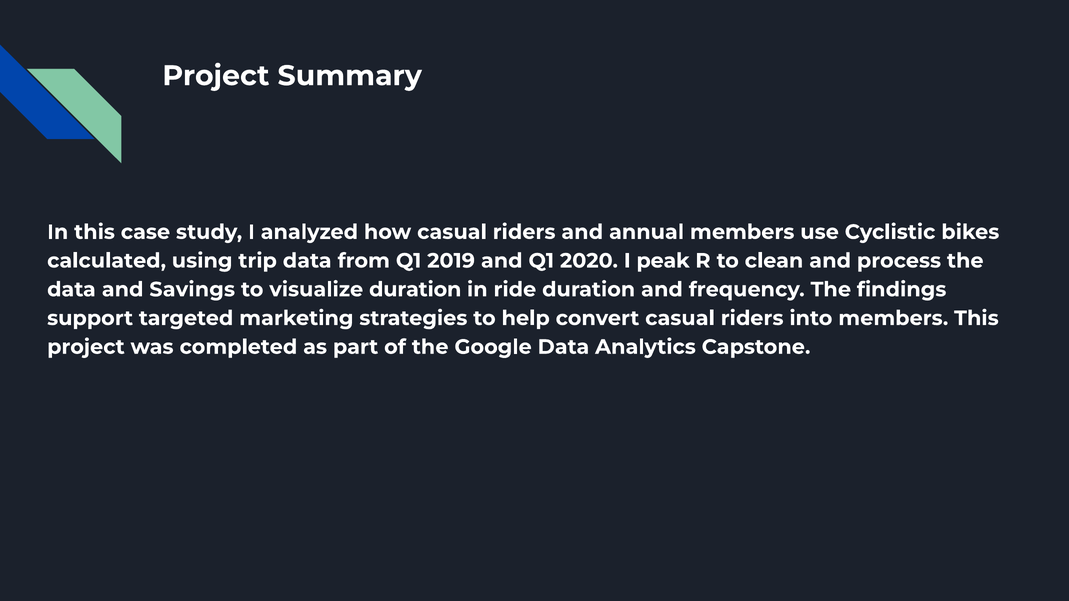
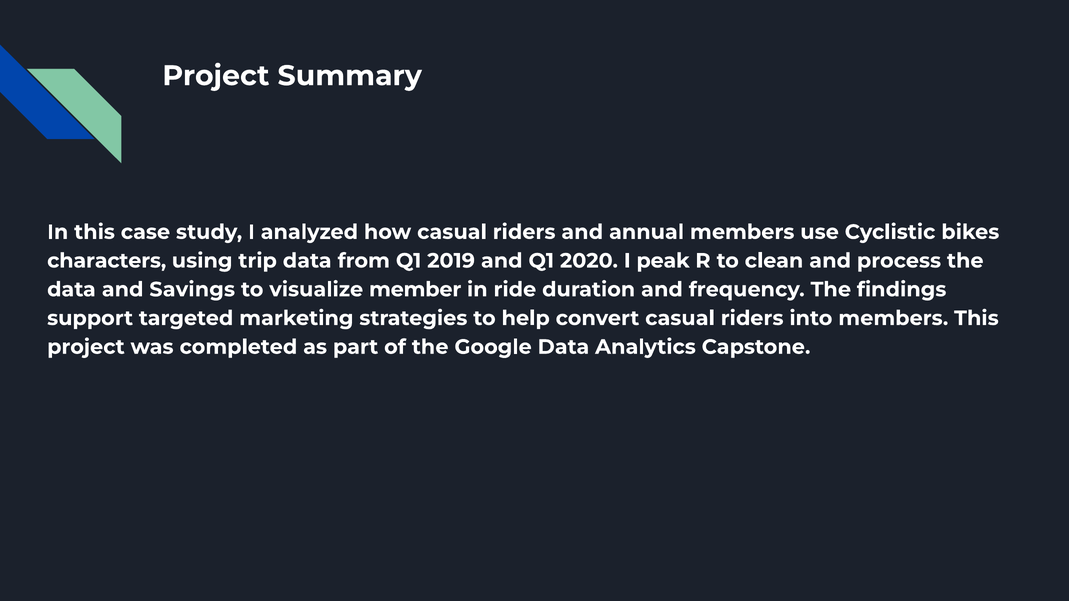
calculated: calculated -> characters
visualize duration: duration -> member
